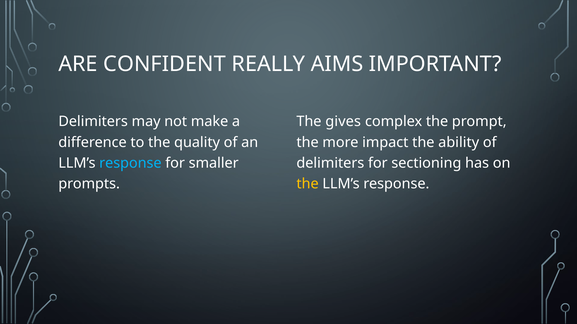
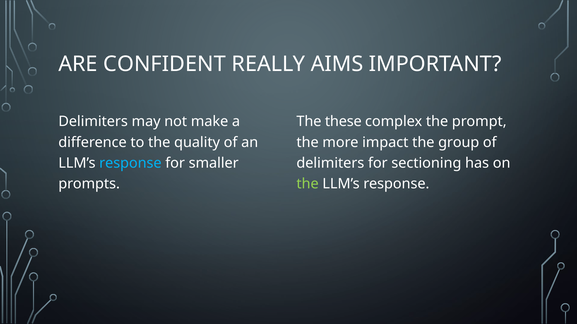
gives: gives -> these
ability: ability -> group
the at (308, 184) colour: yellow -> light green
